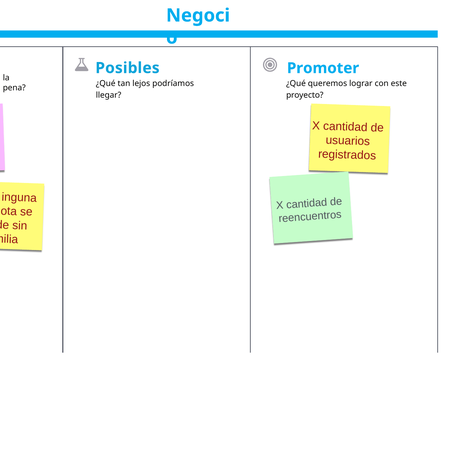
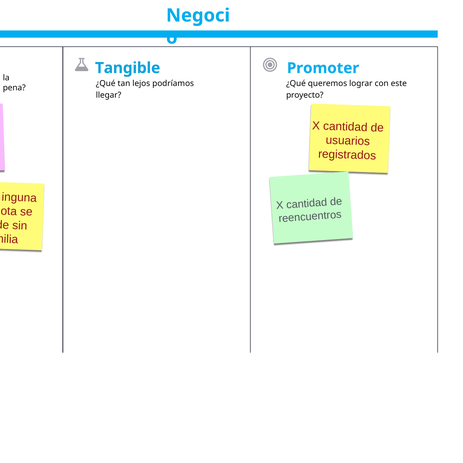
Posibles: Posibles -> Tangible
